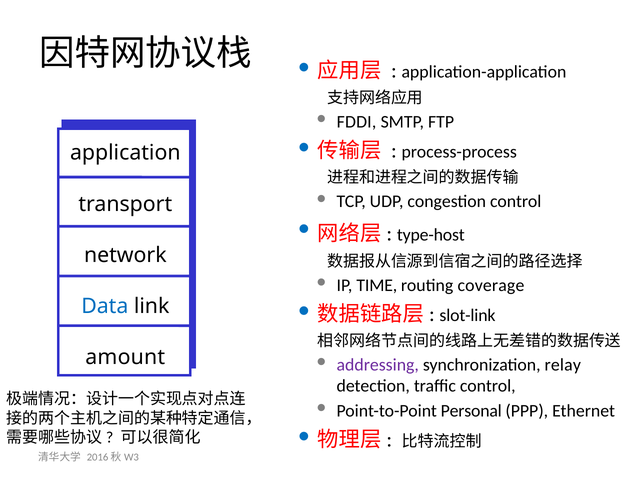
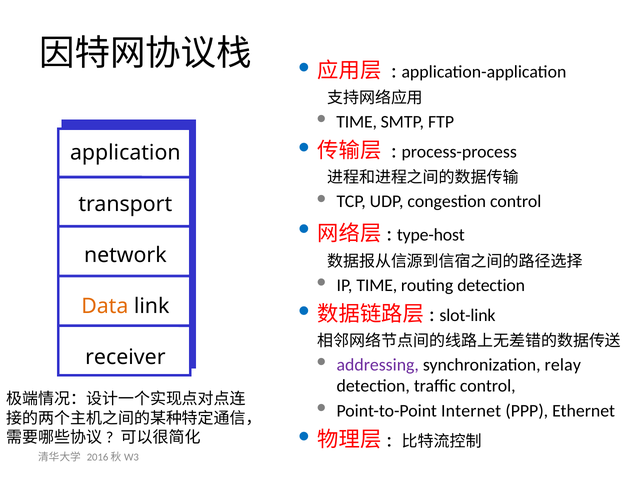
FDDI at (357, 122): FDDI -> TIME
routing coverage: coverage -> detection
Data colour: blue -> orange
amount: amount -> receiver
Personal: Personal -> Internet
